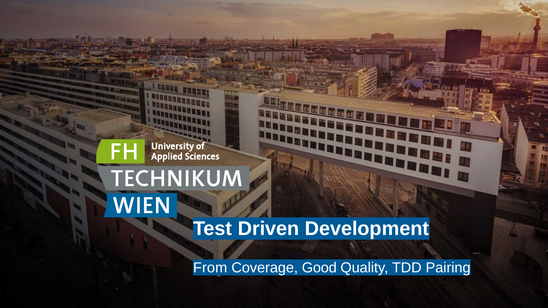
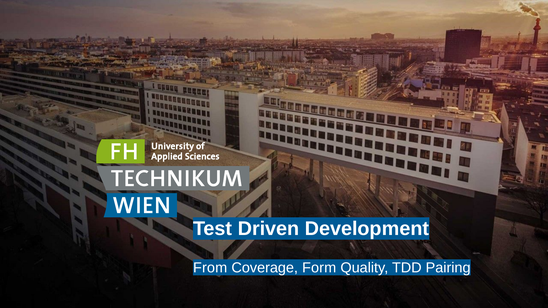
Good: Good -> Form
